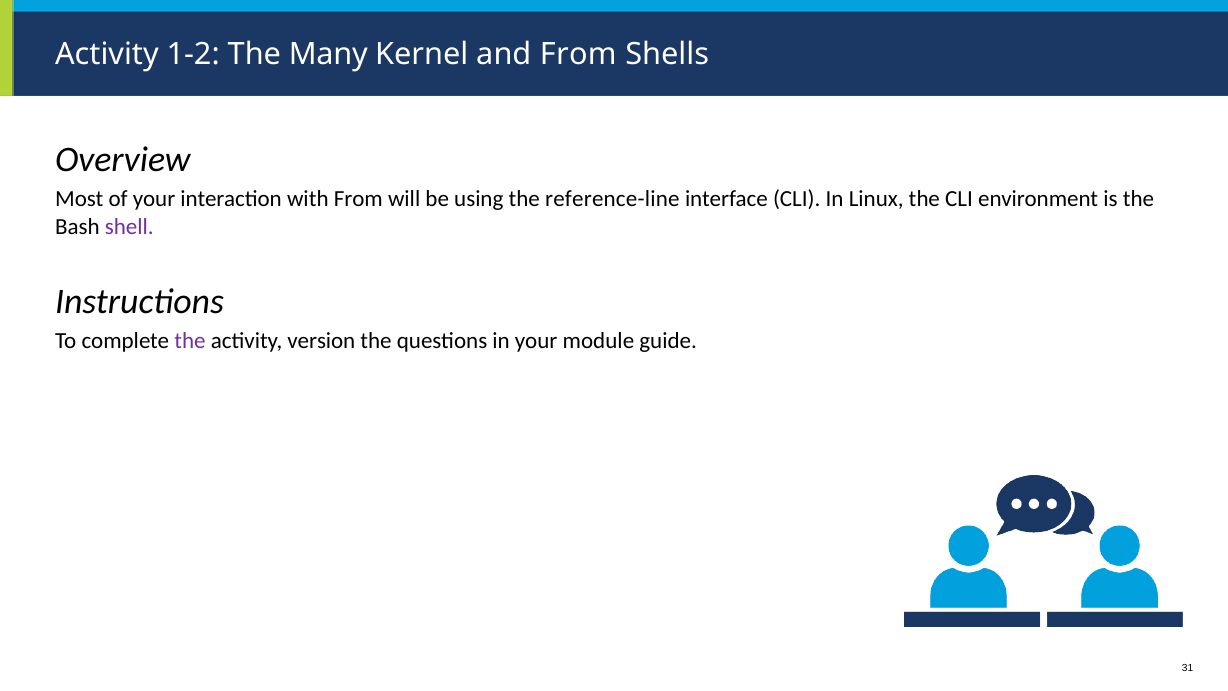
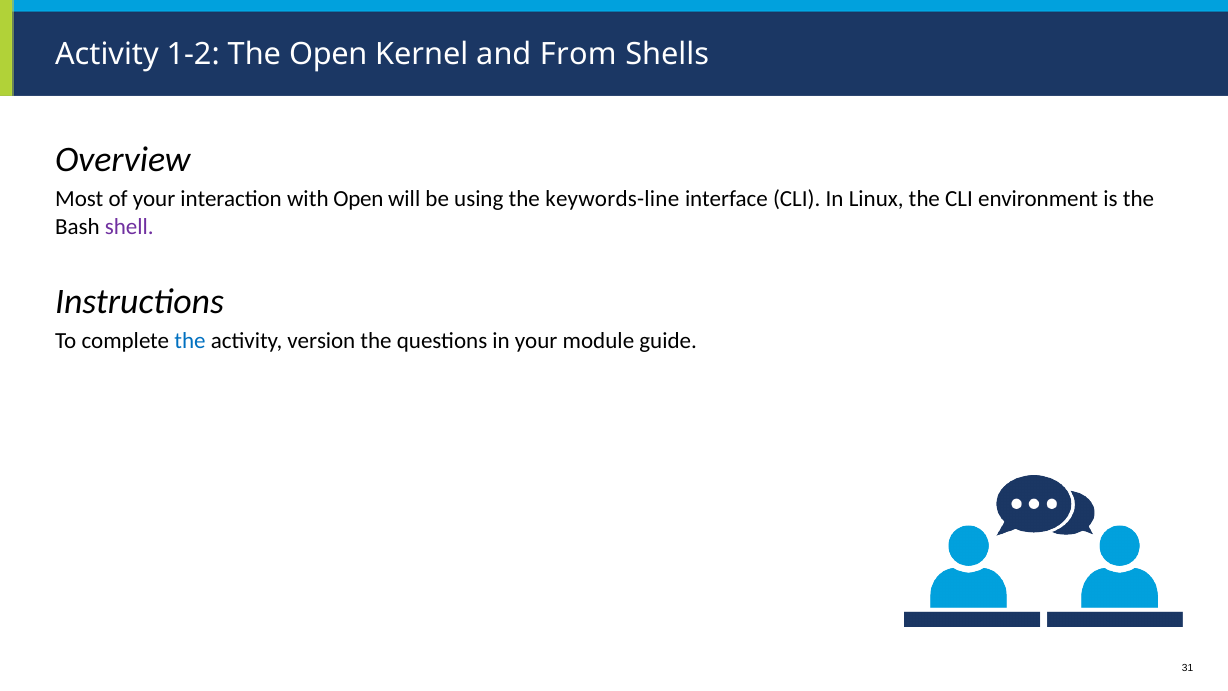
The Many: Many -> Open
with From: From -> Open
reference-line: reference-line -> keywords-line
the at (190, 341) colour: purple -> blue
